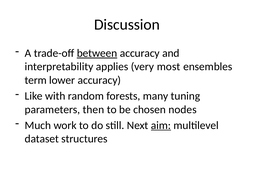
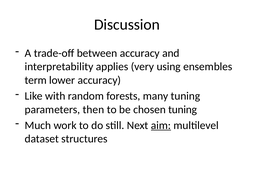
between underline: present -> none
most: most -> using
chosen nodes: nodes -> tuning
